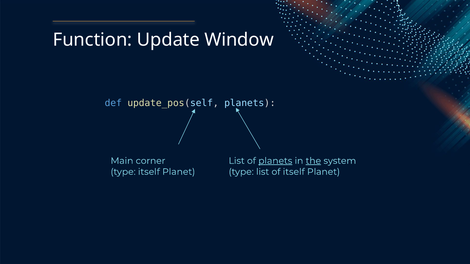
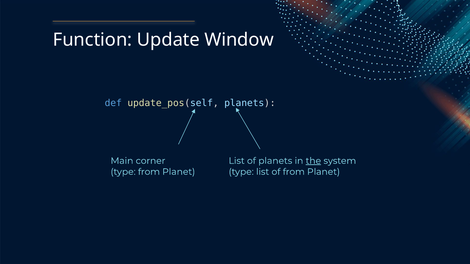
planets at (275, 161) underline: present -> none
type itself: itself -> from
of itself: itself -> from
